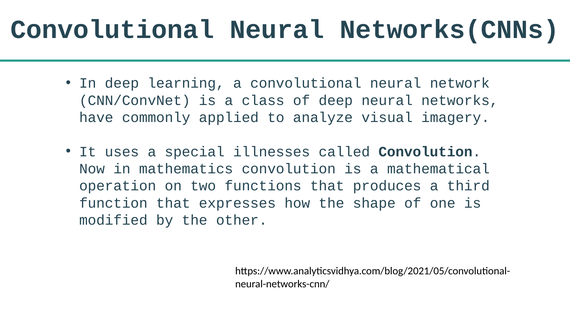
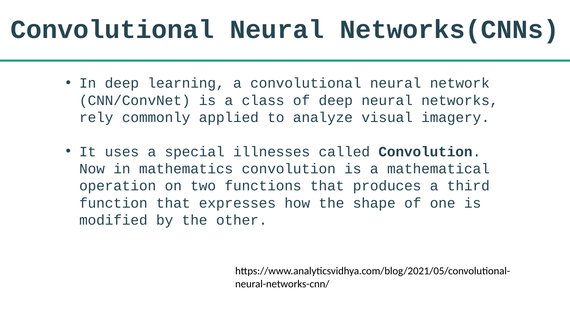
have: have -> rely
